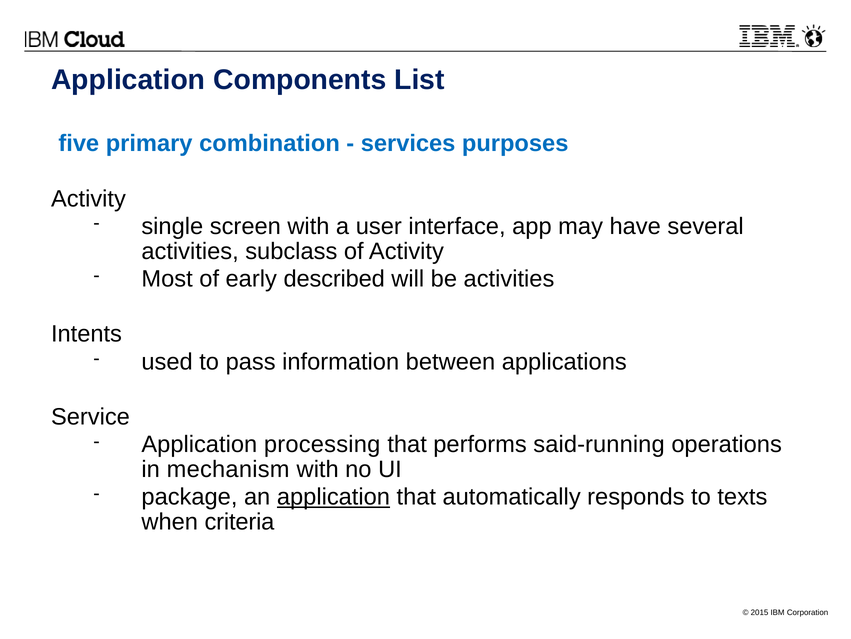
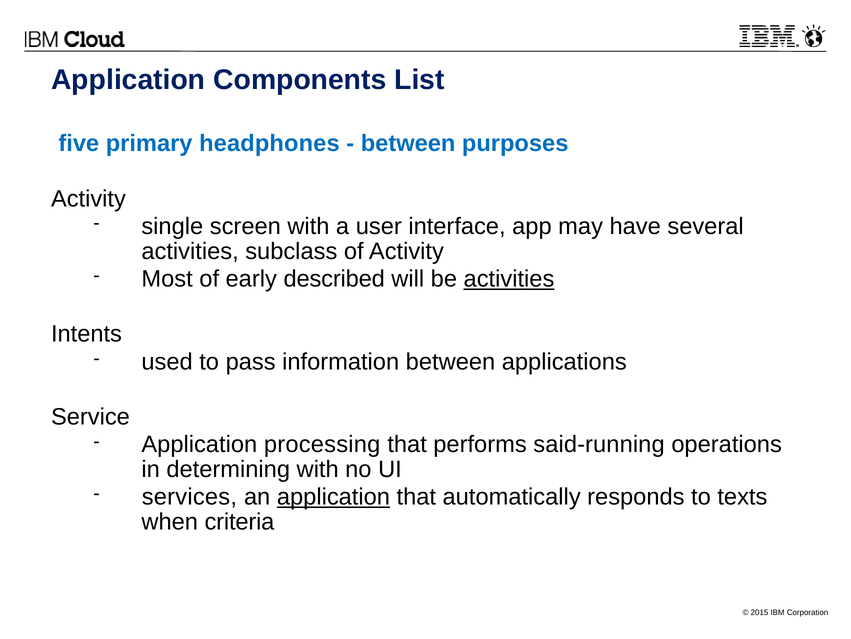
combination: combination -> headphones
services at (408, 143): services -> between
activities at (509, 279) underline: none -> present
mechanism: mechanism -> determining
package: package -> services
